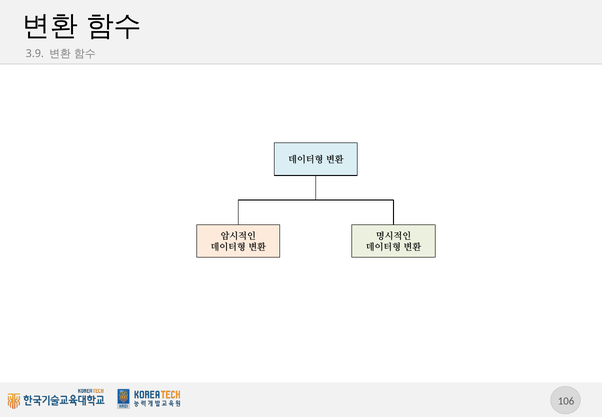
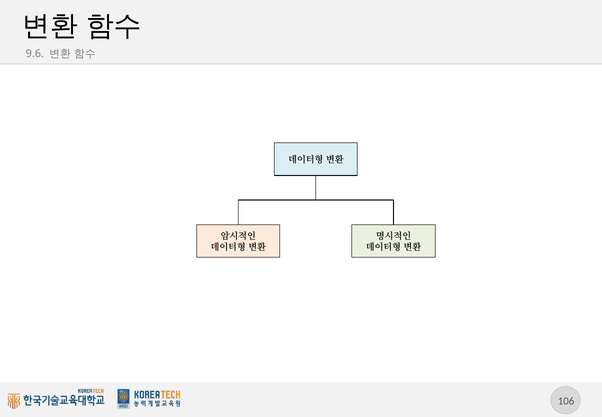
3.9: 3.9 -> 9.6
